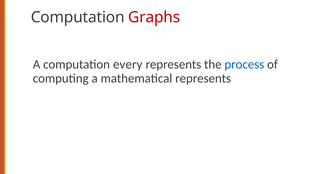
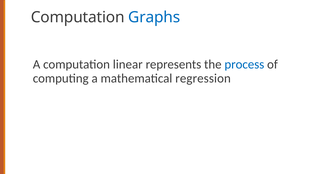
Graphs colour: red -> blue
every: every -> linear
mathematical represents: represents -> regression
